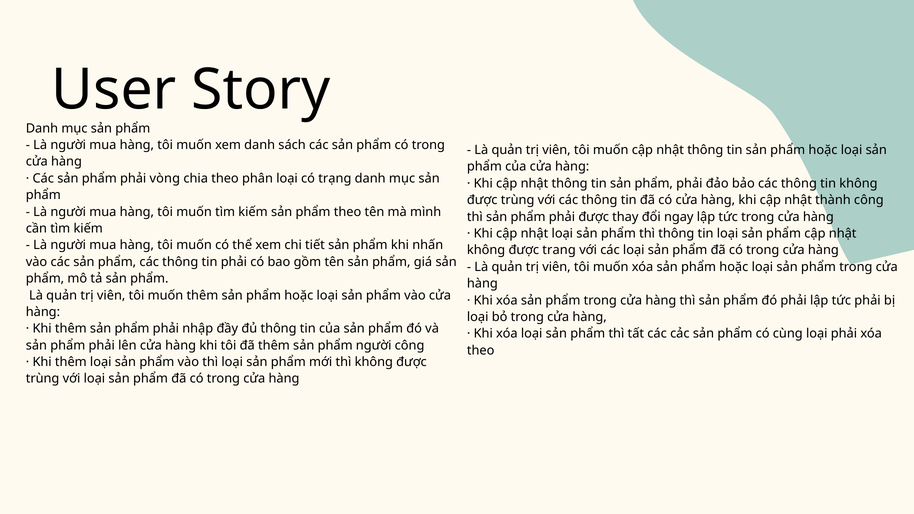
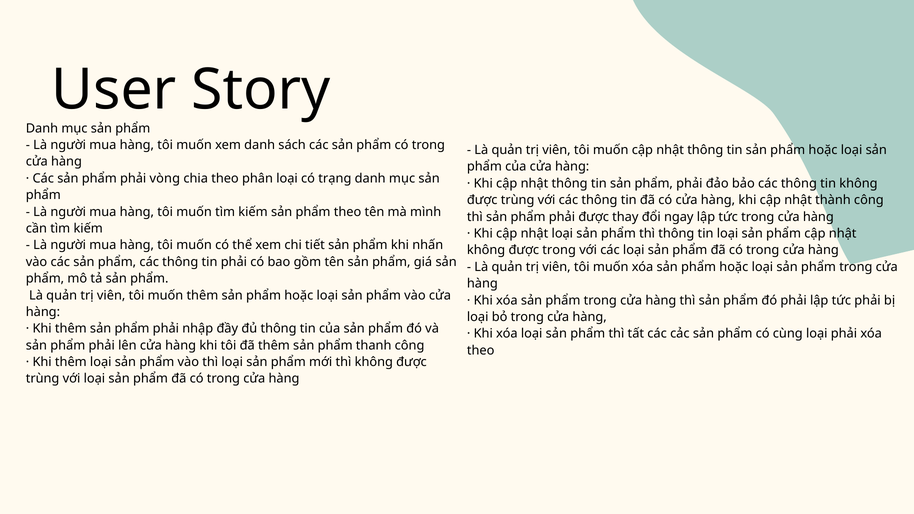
được trang: trang -> trong
phẩm người: người -> thanh
